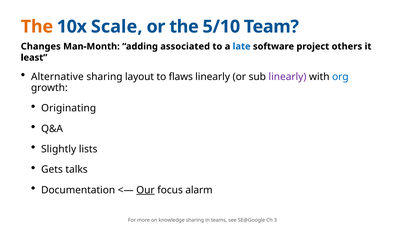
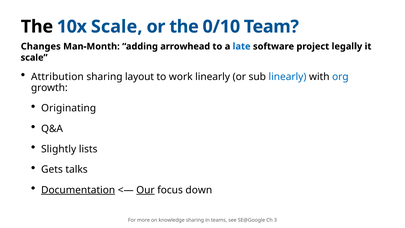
The at (37, 27) colour: orange -> black
5/10: 5/10 -> 0/10
associated: associated -> arrowhead
others: others -> legally
least at (34, 58): least -> scale
Alternative: Alternative -> Attribution
flaws: flaws -> work
linearly at (287, 77) colour: purple -> blue
Documentation underline: none -> present
alarm: alarm -> down
